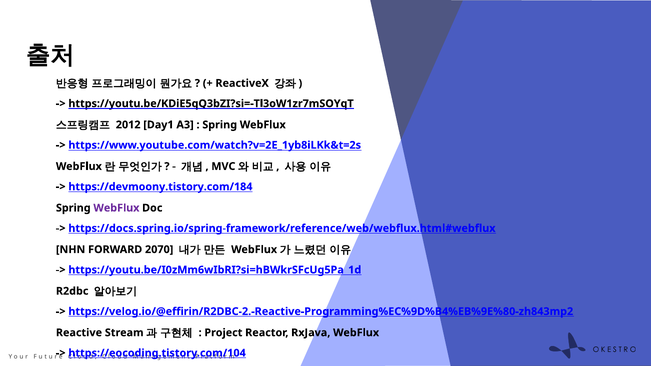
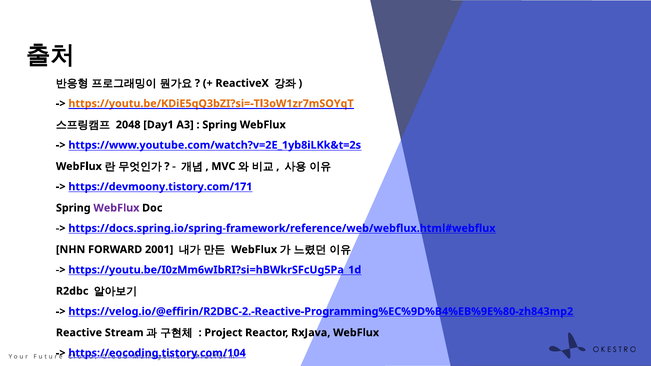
https://youtu.be/KDiE5qQ3bZI?si=-Tl3oW1zr7mSOYqT colour: black -> orange
2012: 2012 -> 2048
https://devmoony.tistory.com/184: https://devmoony.tistory.com/184 -> https://devmoony.tistory.com/171
2070: 2070 -> 2001
